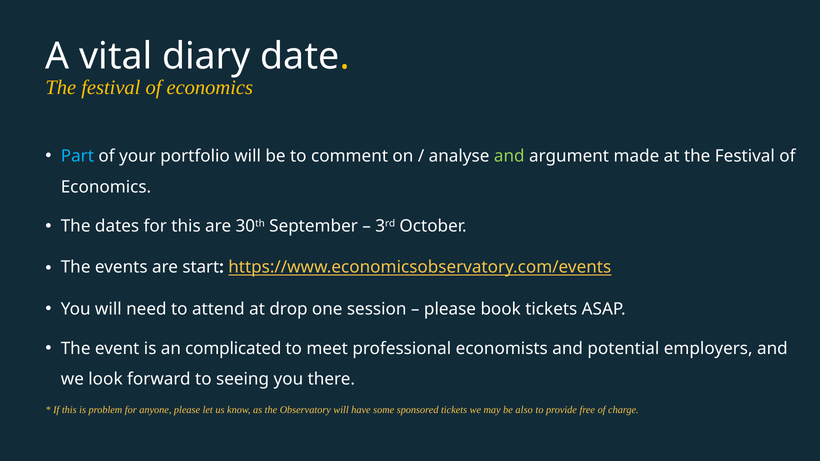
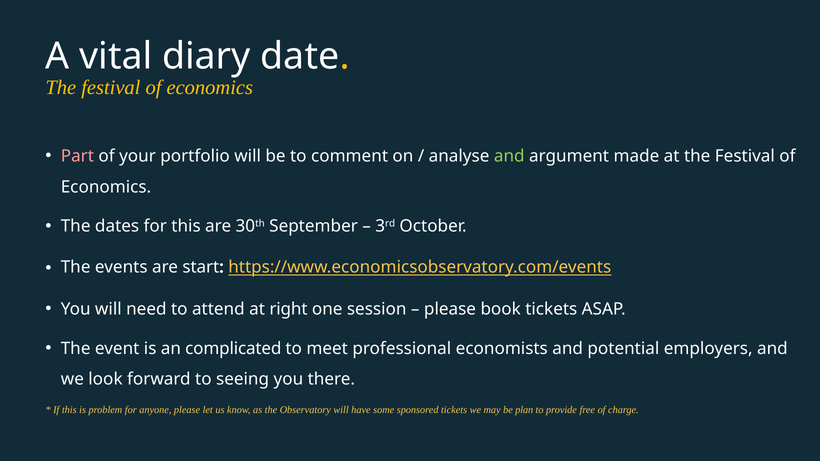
Part colour: light blue -> pink
drop: drop -> right
also: also -> plan
